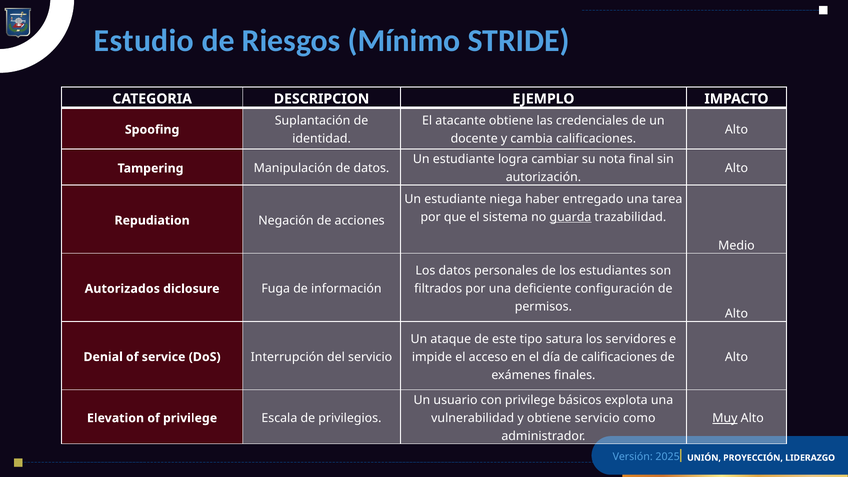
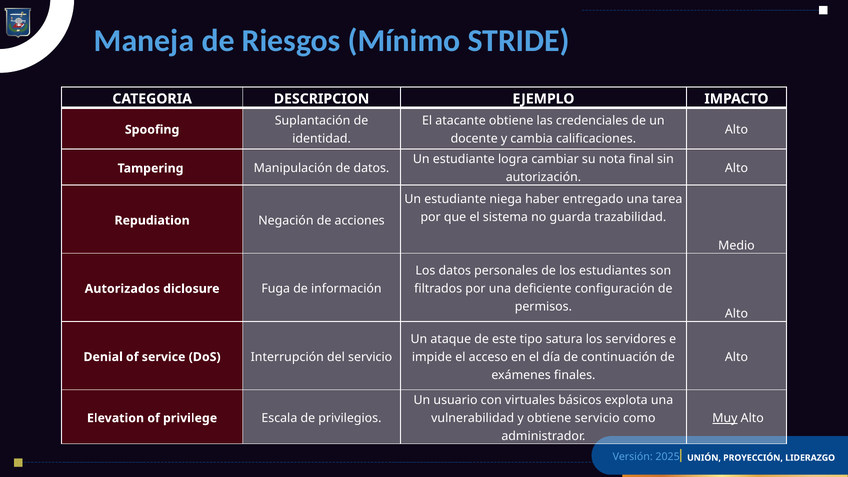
Estudio: Estudio -> Maneja
guarda underline: present -> none
de calificaciones: calificaciones -> continuación
con privilege: privilege -> virtuales
